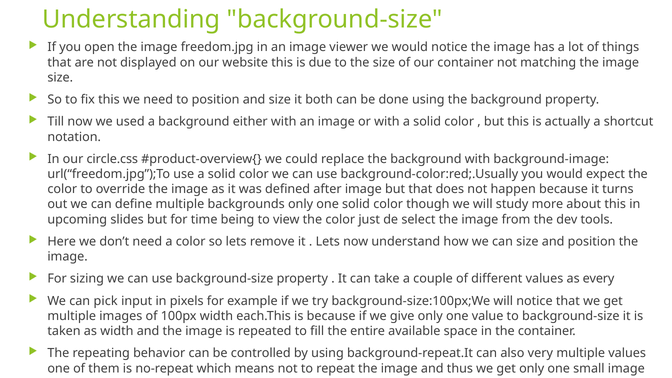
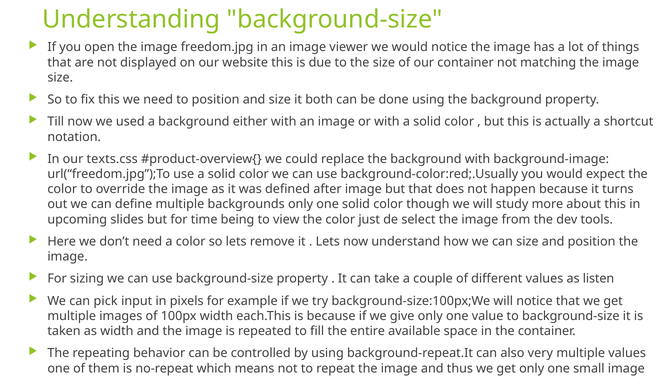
circle.css: circle.css -> texts.css
every: every -> listen
